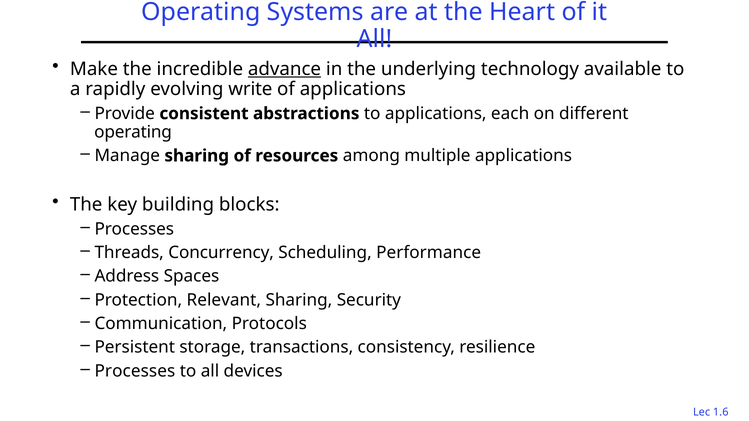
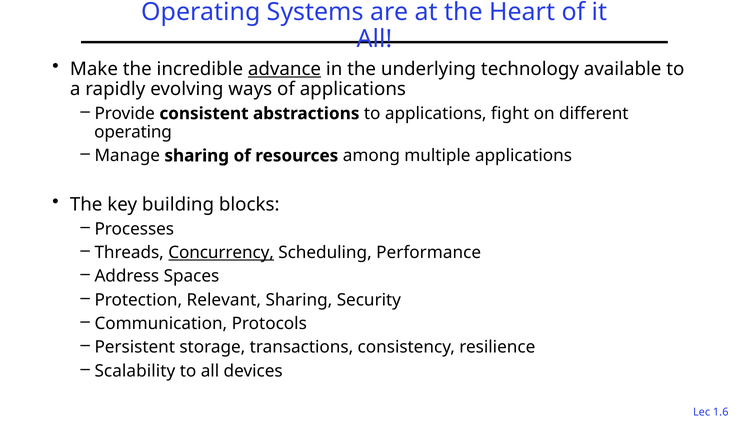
write: write -> ways
each: each -> fight
Concurrency underline: none -> present
Processes at (135, 371): Processes -> Scalability
